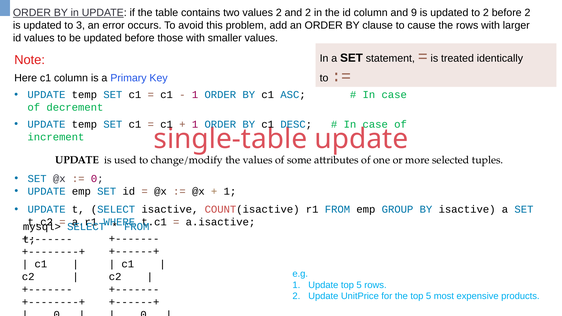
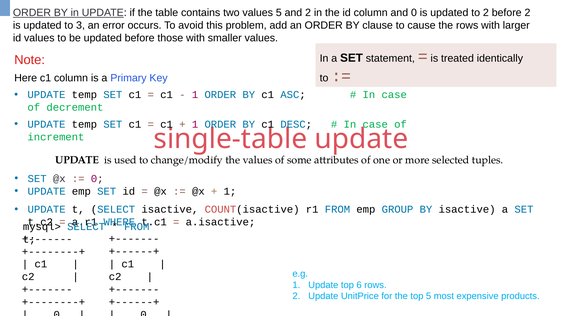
values 2: 2 -> 5
and 9: 9 -> 0
Update top 5: 5 -> 6
